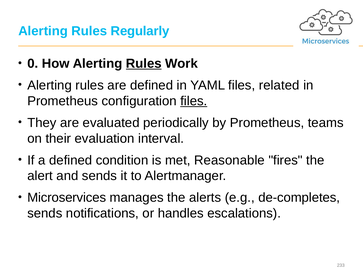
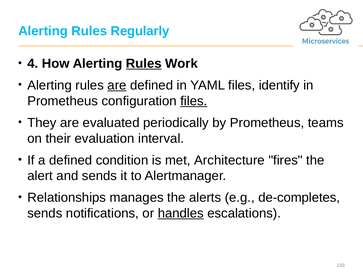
0: 0 -> 4
are at (117, 85) underline: none -> present
related: related -> identify
Reasonable: Reasonable -> Architecture
Microservices: Microservices -> Relationships
handles underline: none -> present
